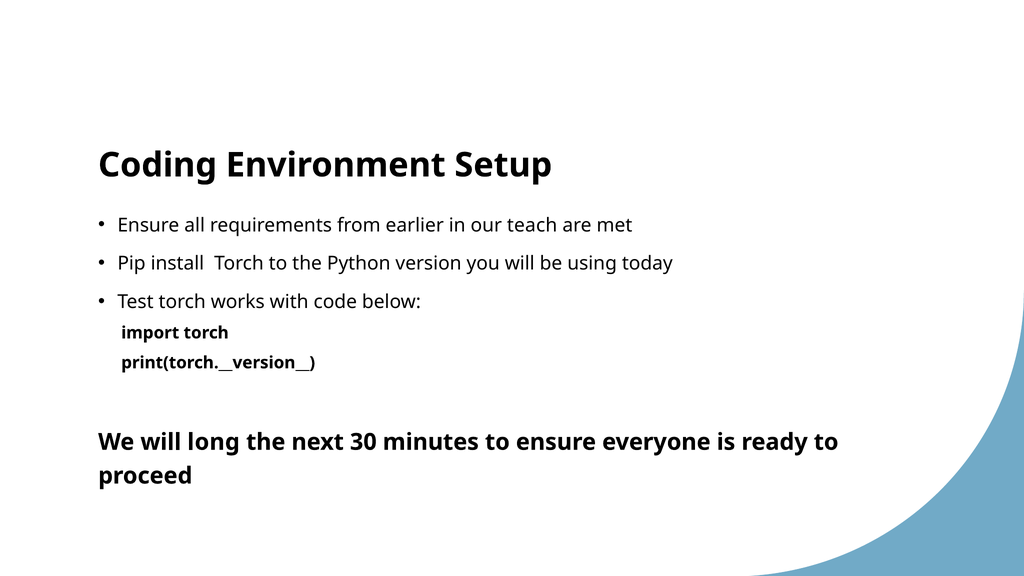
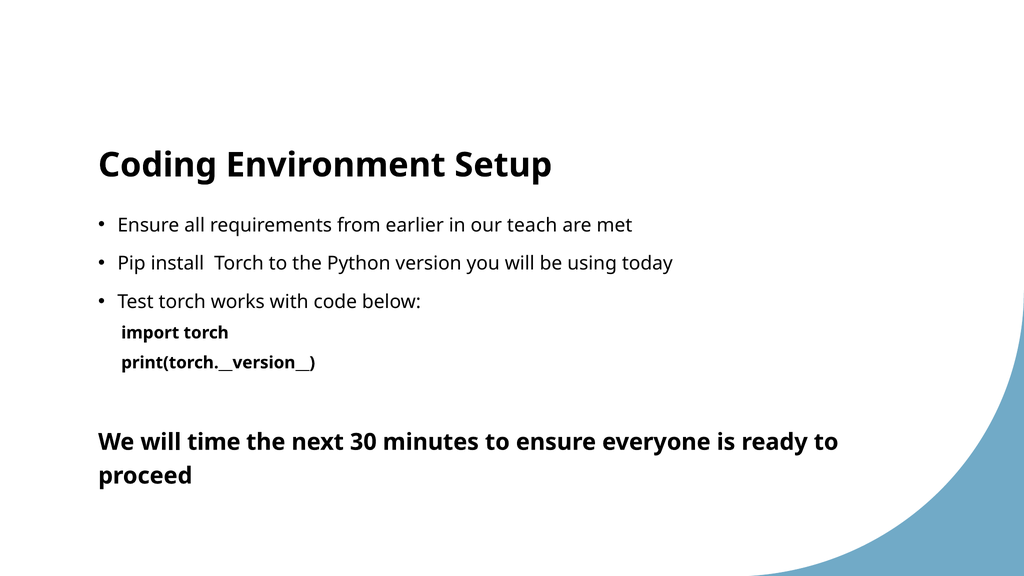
long: long -> time
